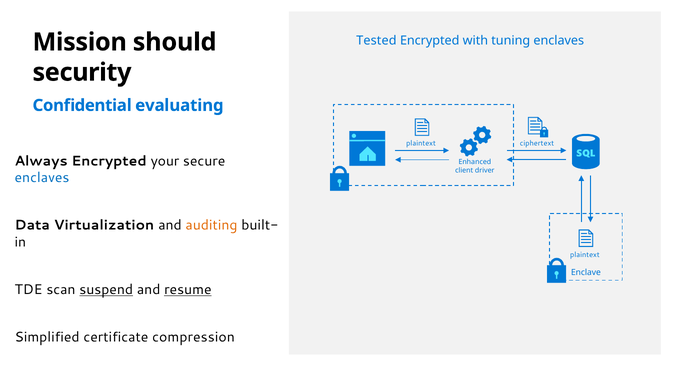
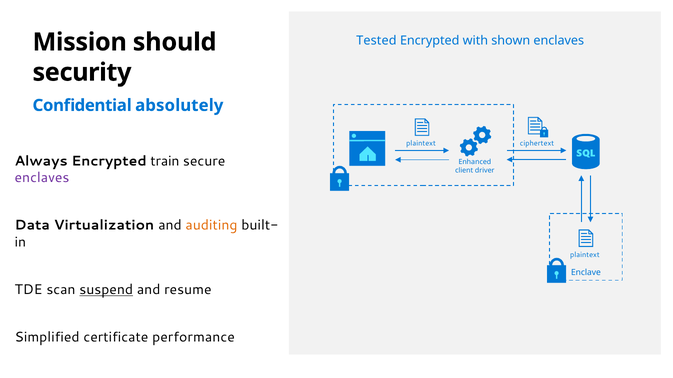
tuning: tuning -> shown
evaluating: evaluating -> absolutely
your: your -> train
enclaves at (42, 178) colour: blue -> purple
resume underline: present -> none
compression: compression -> performance
